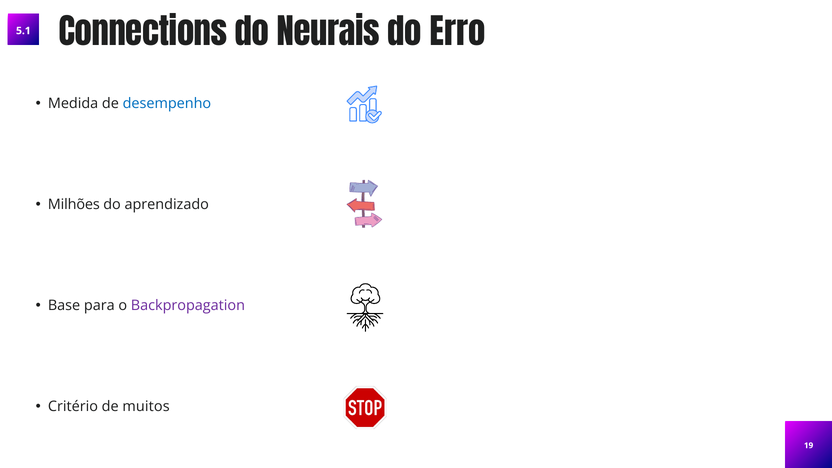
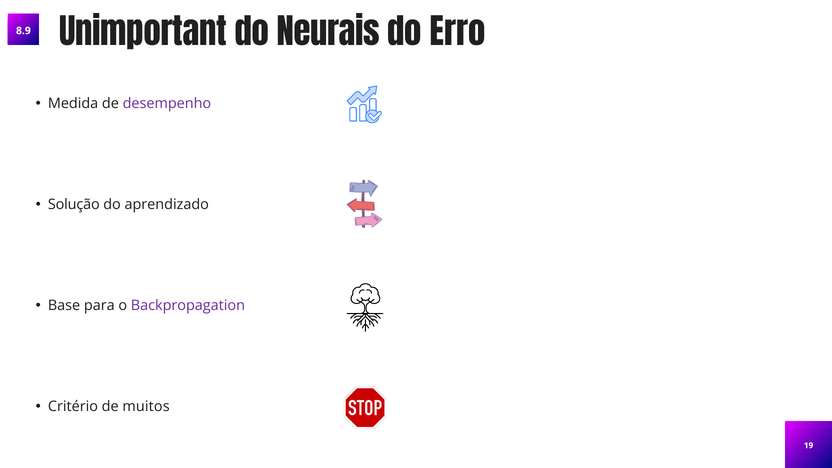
Connections: Connections -> Unimportant
5.1: 5.1 -> 8.9
desempenho colour: blue -> purple
Milhões: Milhões -> Solução
